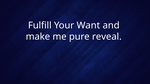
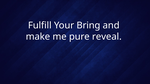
Want: Want -> Bring
